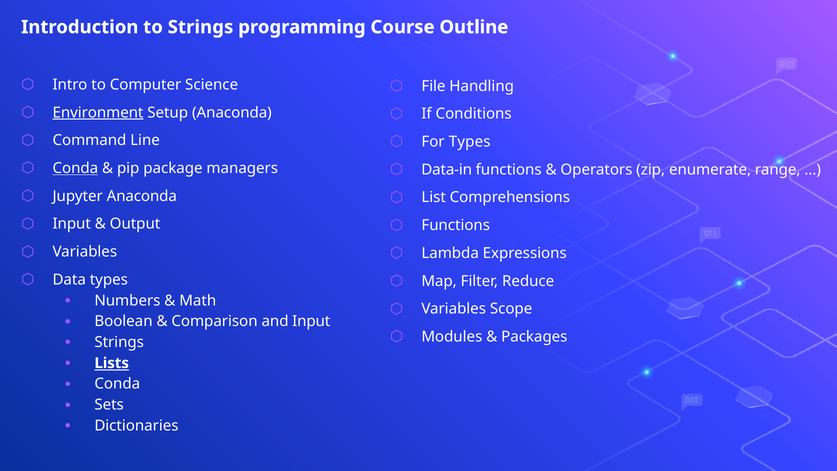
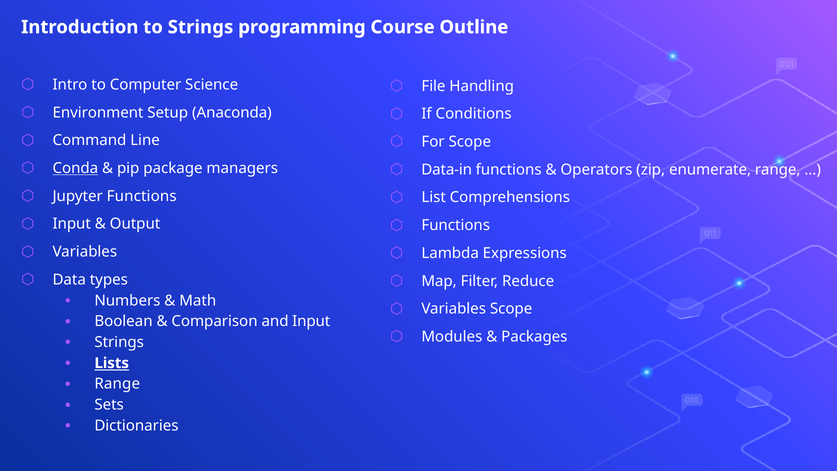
Environment underline: present -> none
For Types: Types -> Scope
Jupyter Anaconda: Anaconda -> Functions
Conda at (117, 384): Conda -> Range
